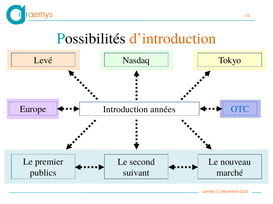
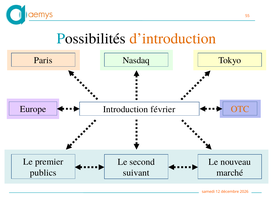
Levé: Levé -> Paris
OTC colour: blue -> orange
années: années -> février
